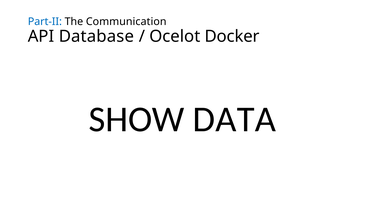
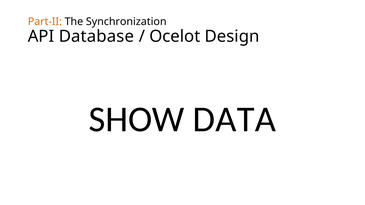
Part-II colour: blue -> orange
Communication: Communication -> Synchronization
Docker: Docker -> Design
